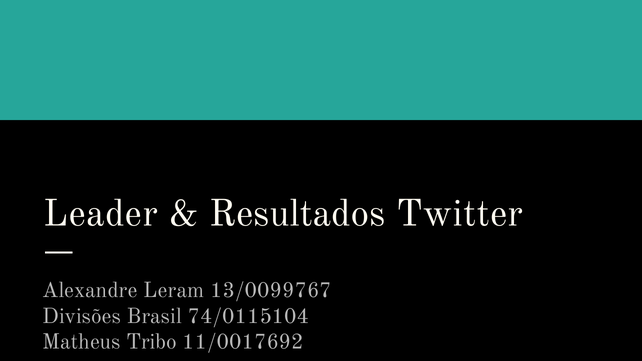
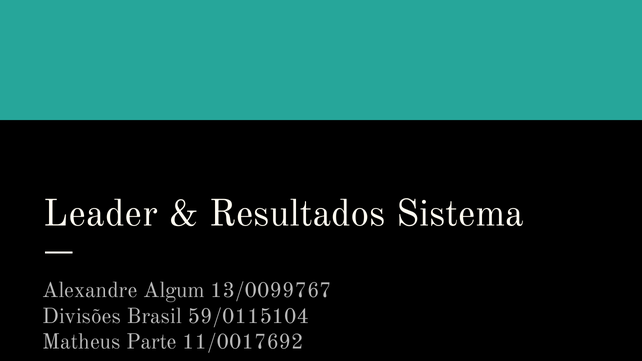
Twitter: Twitter -> Sistema
Leram: Leram -> Algum
74/0115104: 74/0115104 -> 59/0115104
Tribo: Tribo -> Parte
